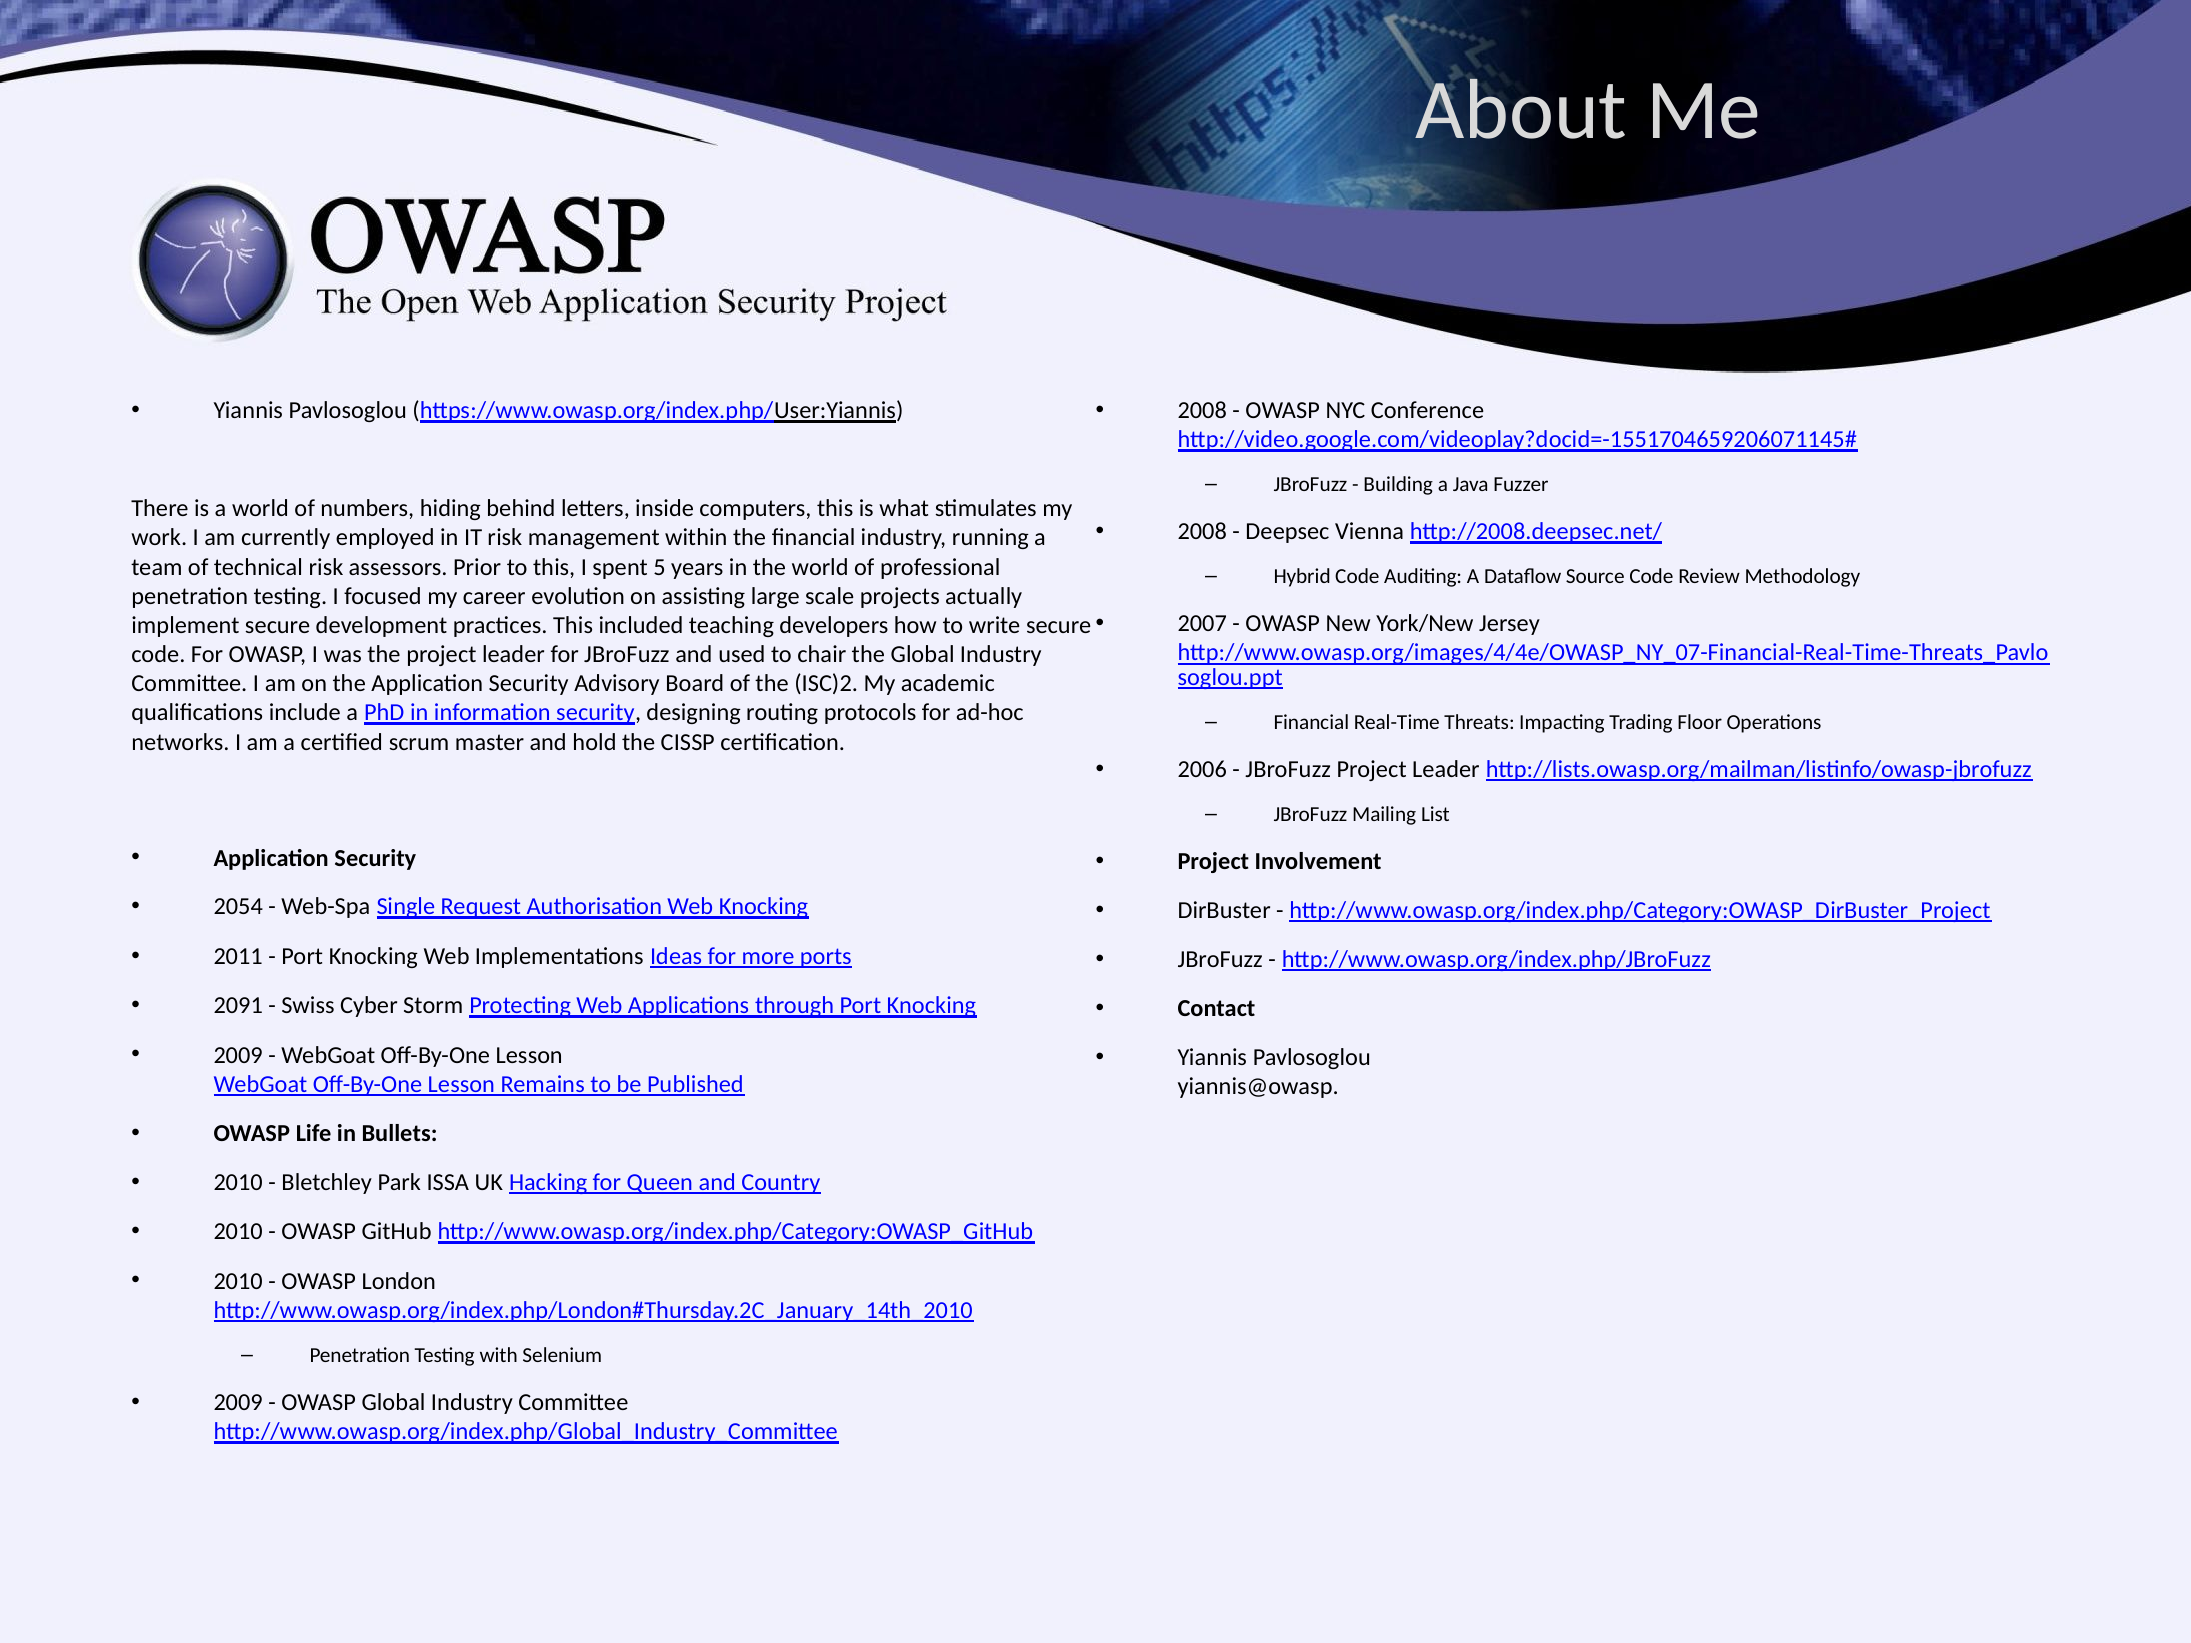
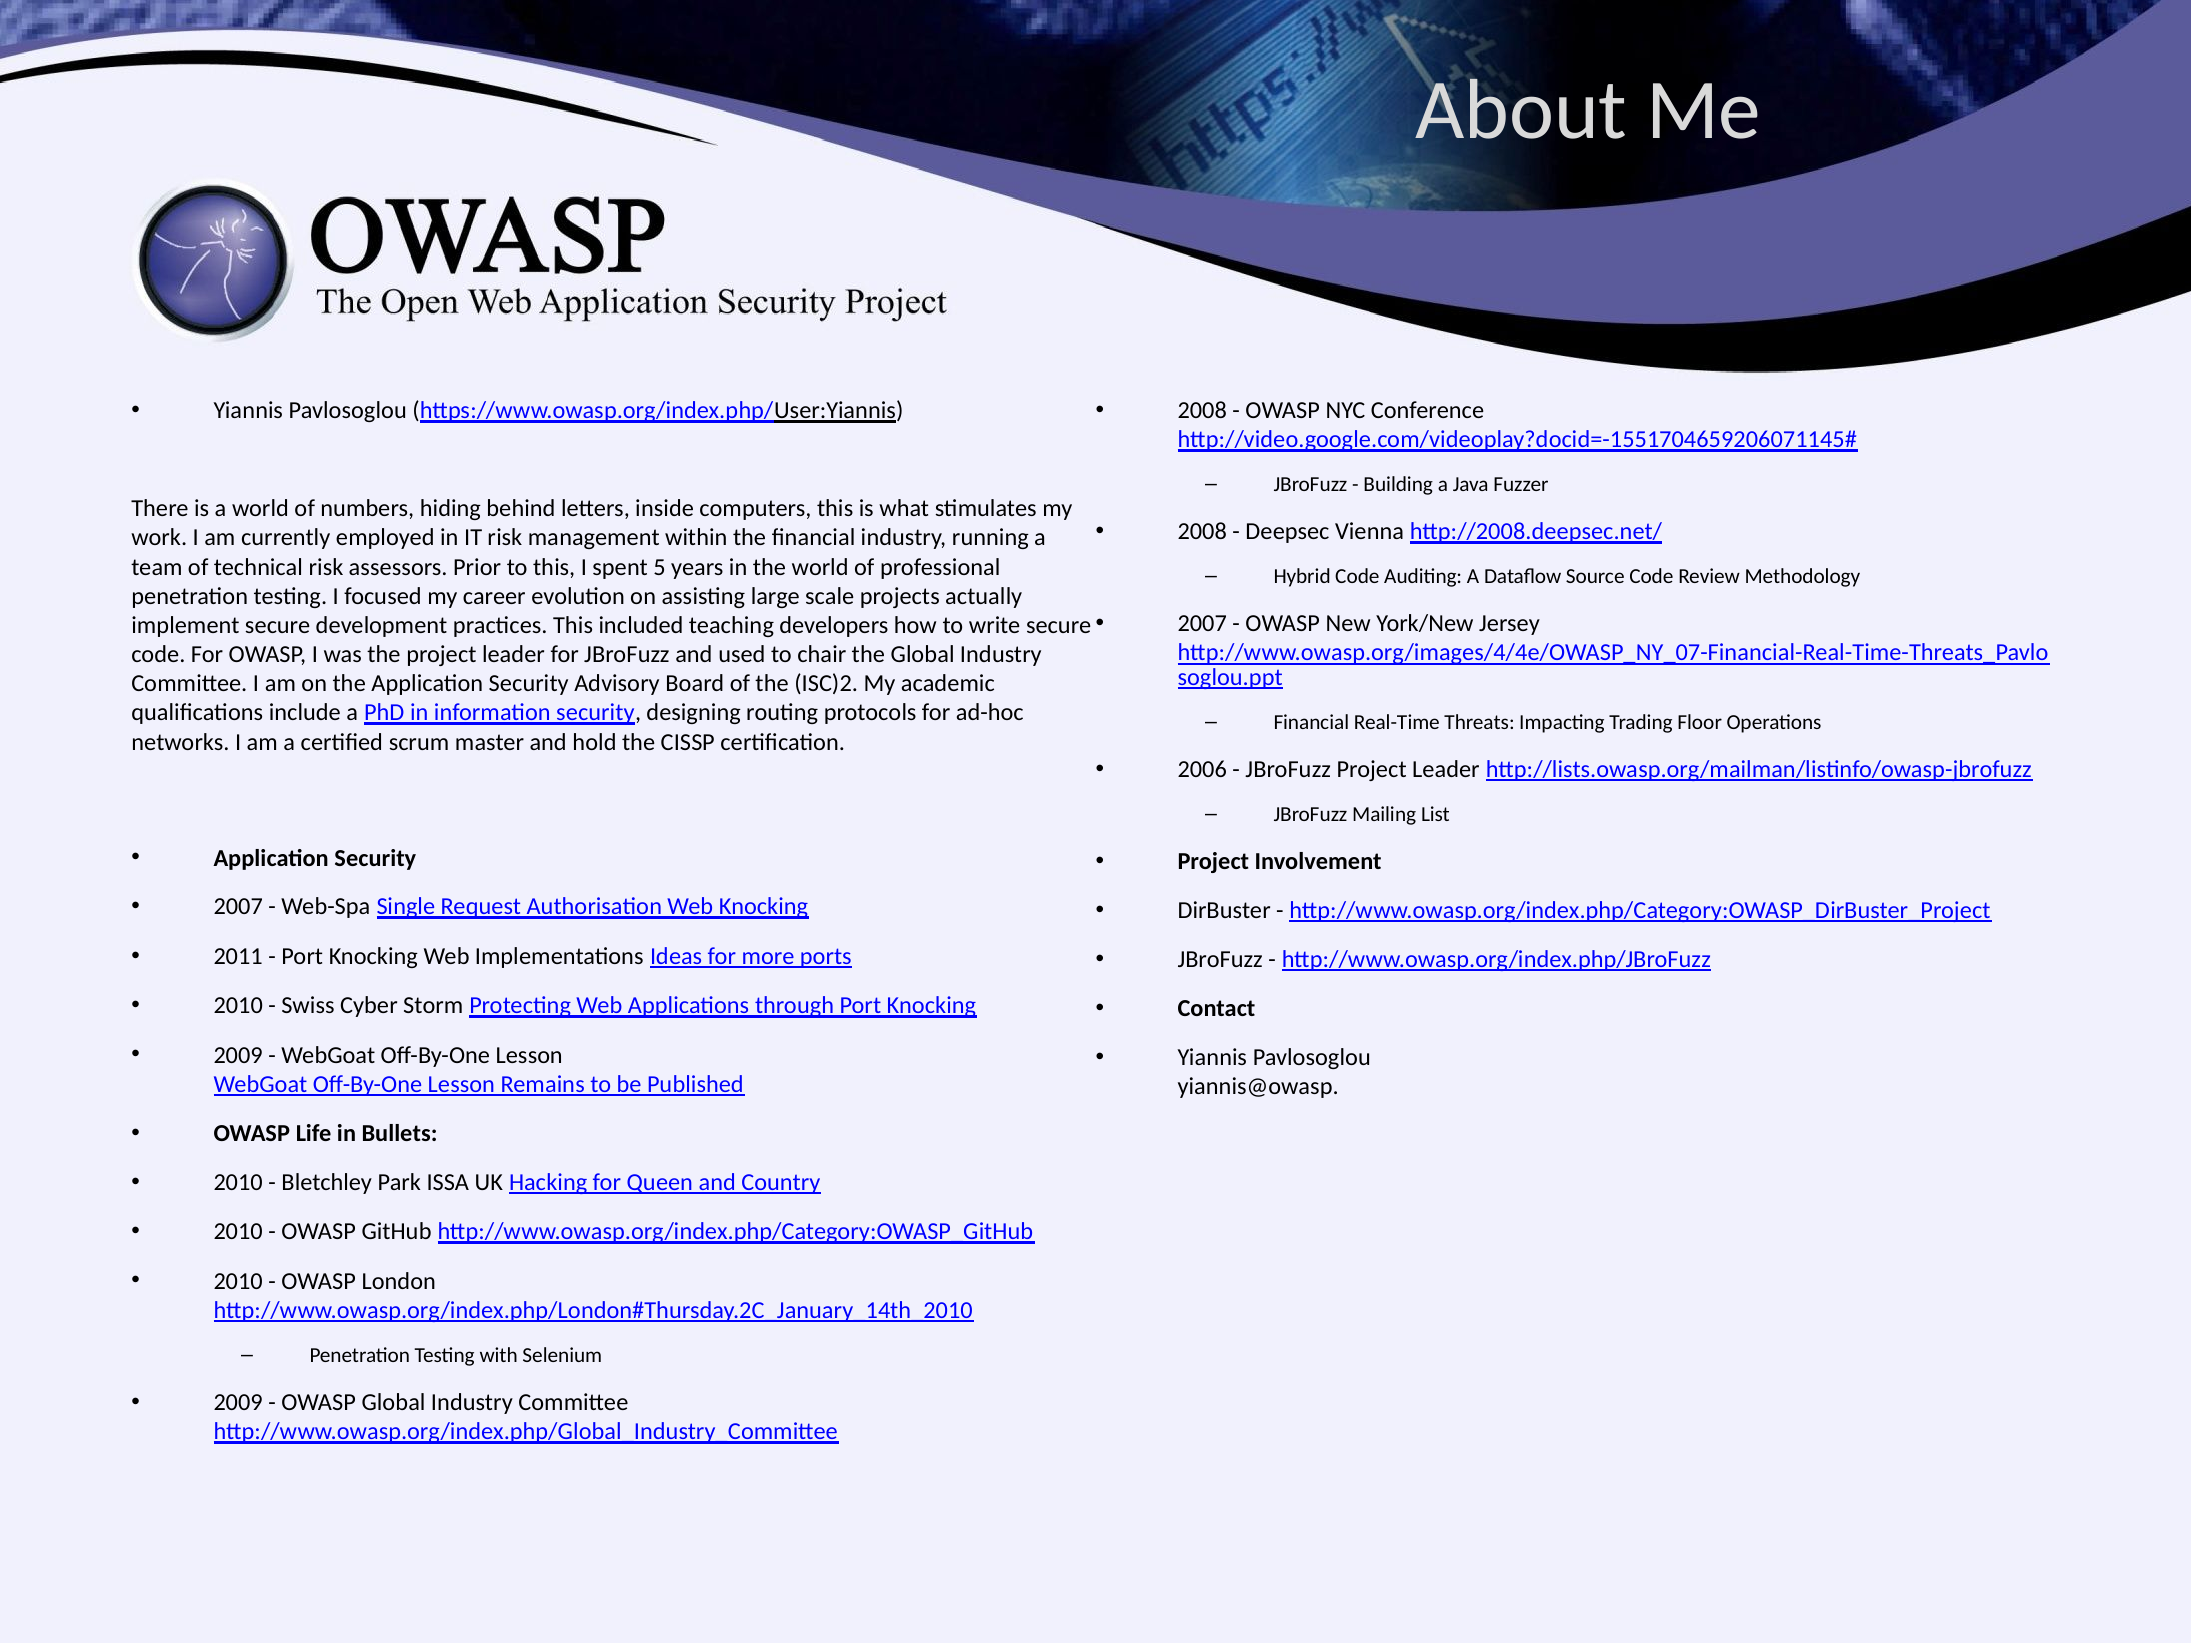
2054 at (238, 907): 2054 -> 2007
2091 at (238, 1006): 2091 -> 2010
